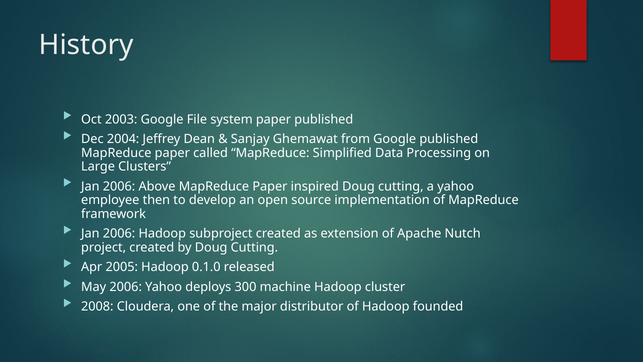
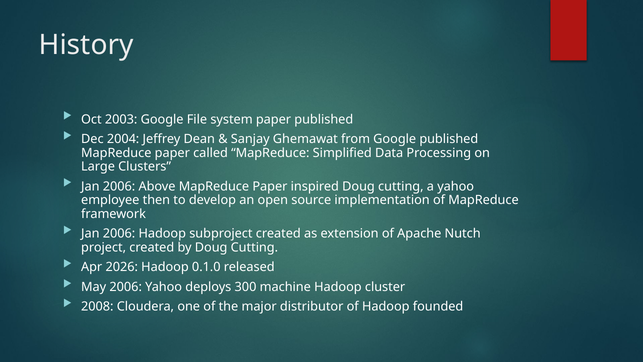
2005: 2005 -> 2026
